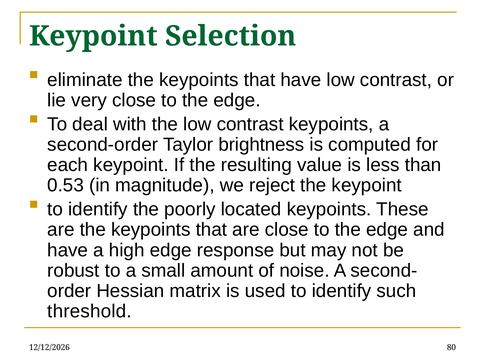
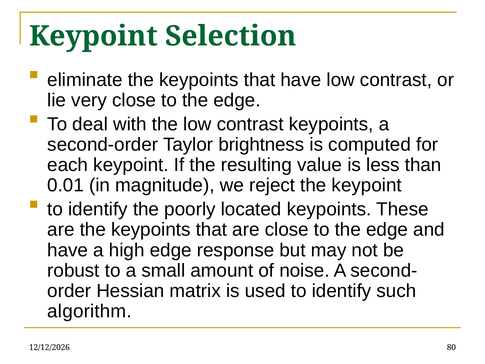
0.53: 0.53 -> 0.01
threshold: threshold -> algorithm
